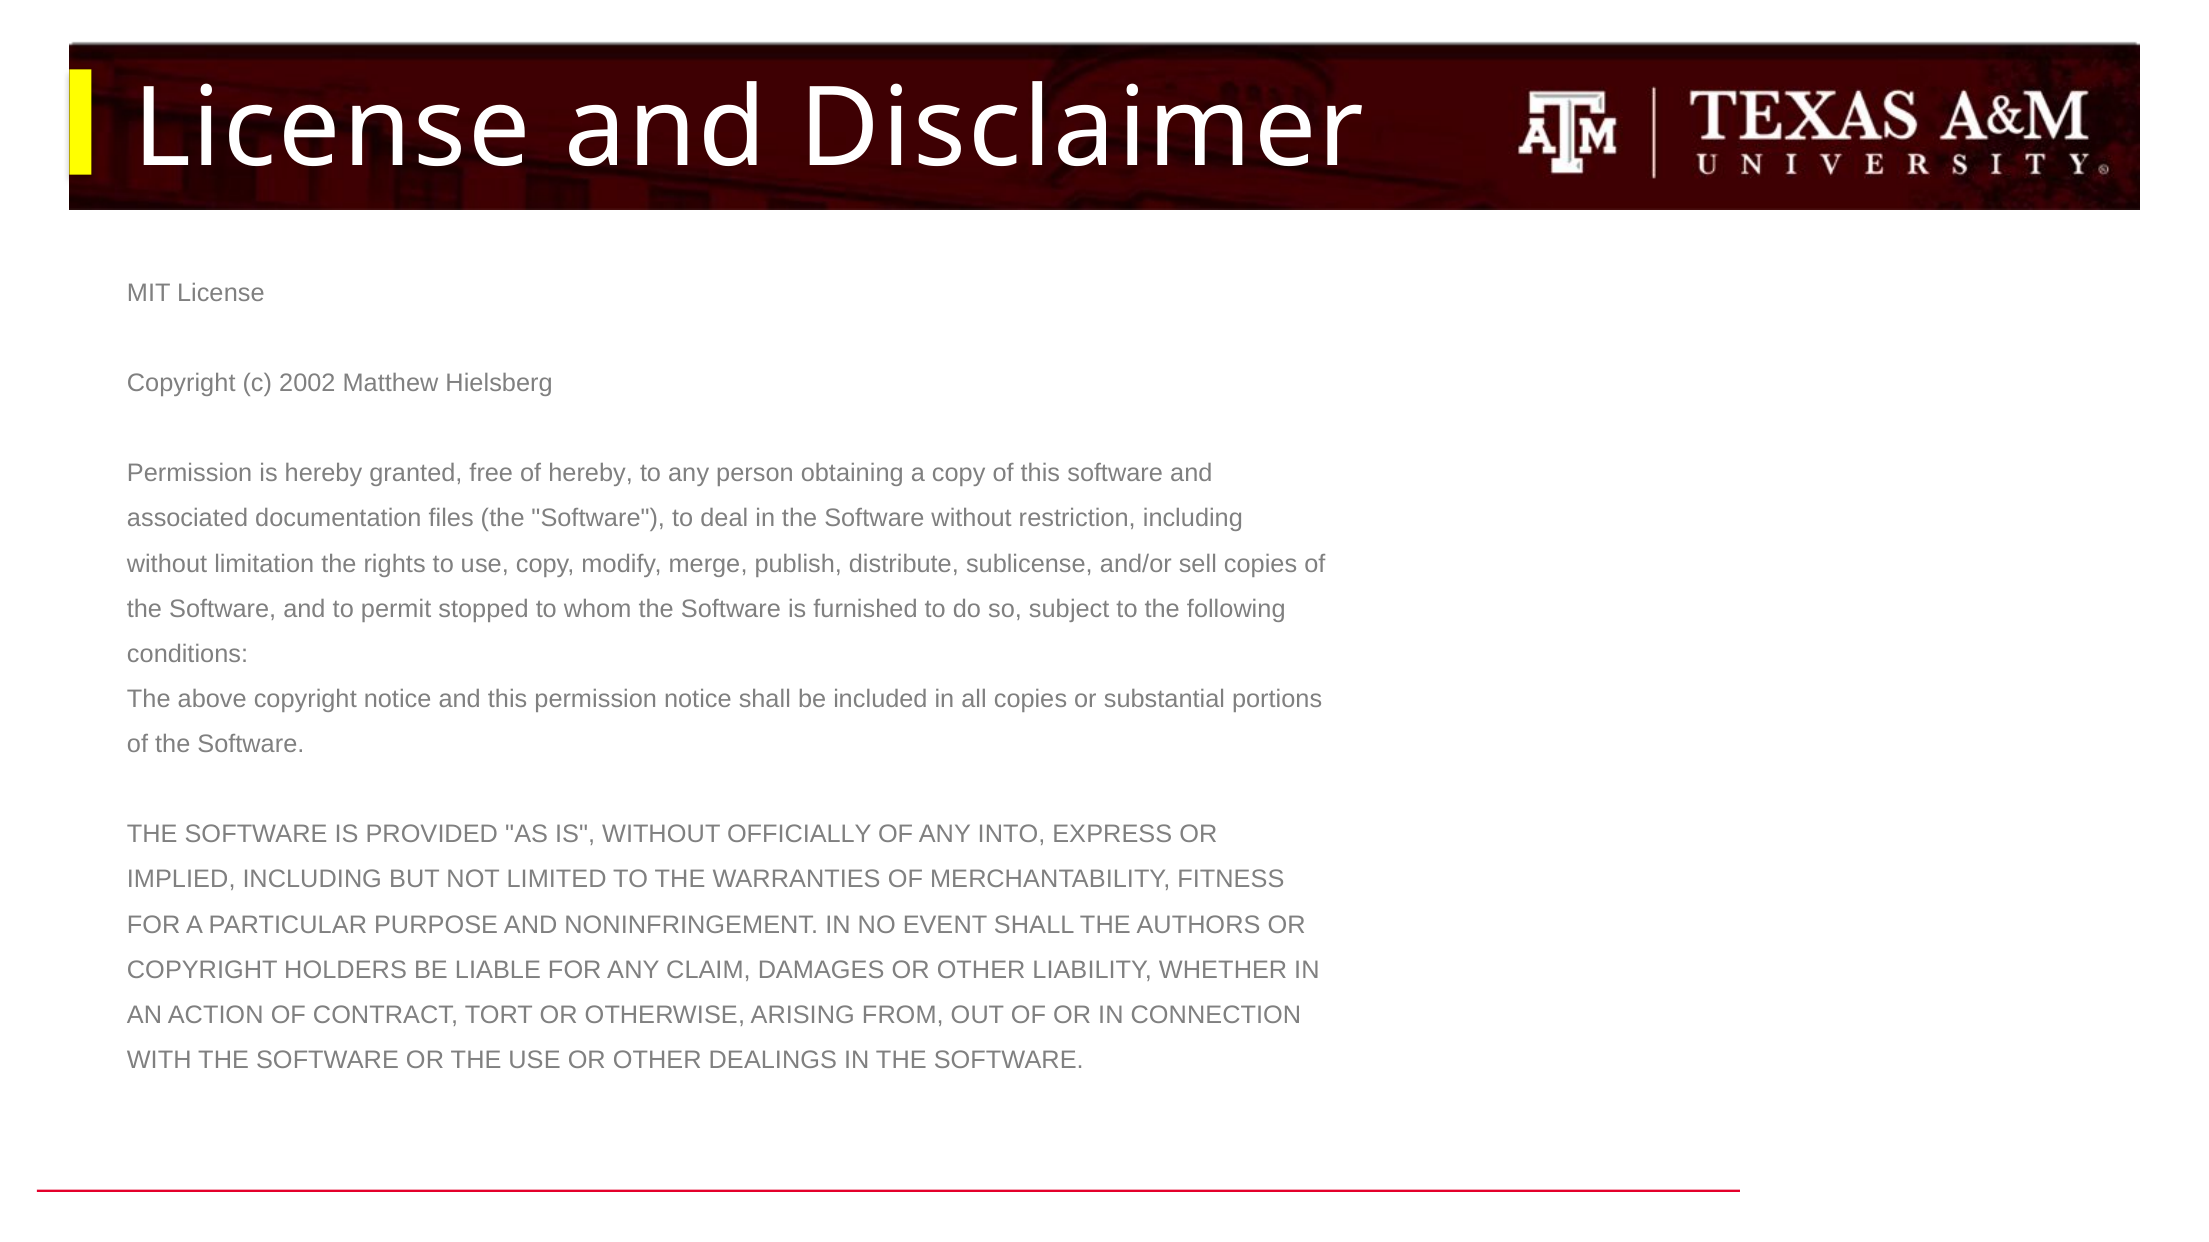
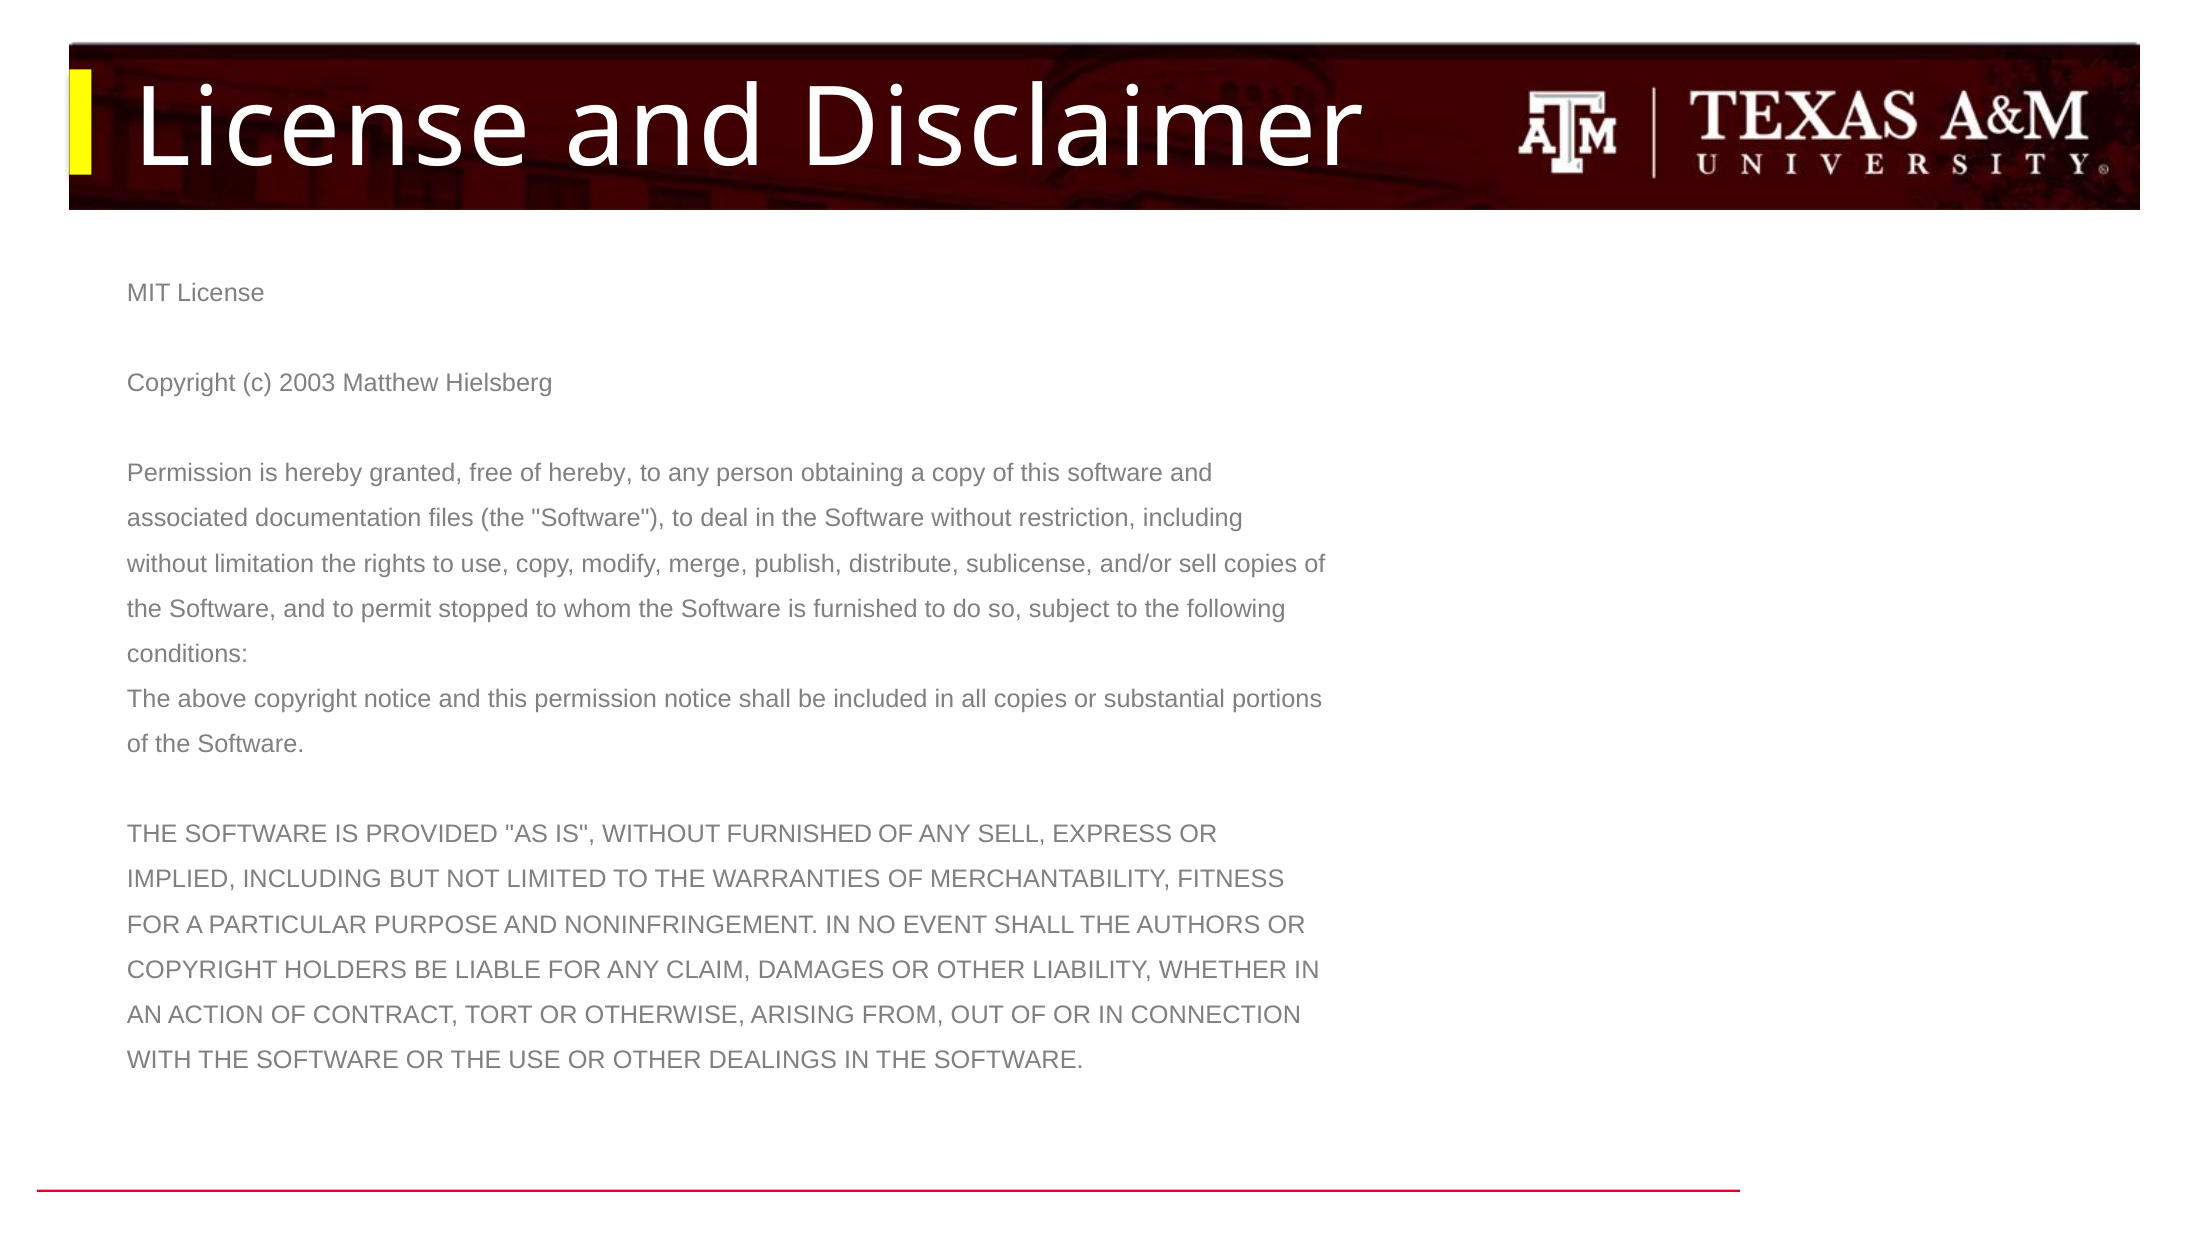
2002: 2002 -> 2003
WITHOUT OFFICIALLY: OFFICIALLY -> FURNISHED
ANY INTO: INTO -> SELL
